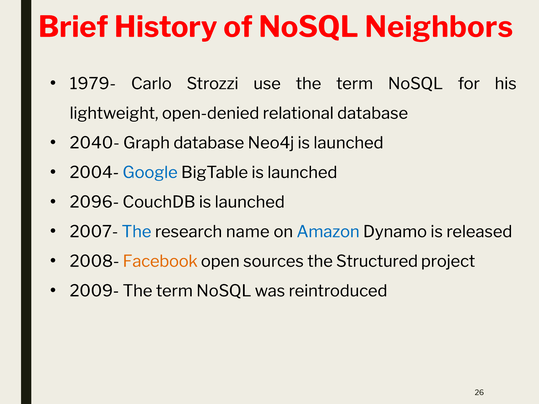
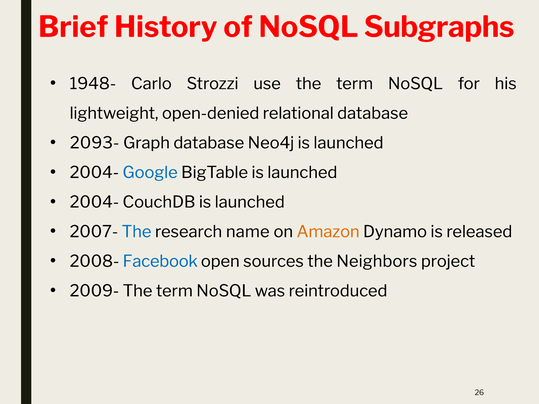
Neighbors: Neighbors -> Subgraphs
1979-: 1979- -> 1948-
2040-: 2040- -> 2093-
2096- at (94, 202): 2096- -> 2004-
Amazon colour: blue -> orange
Facebook colour: orange -> blue
Structured: Structured -> Neighbors
